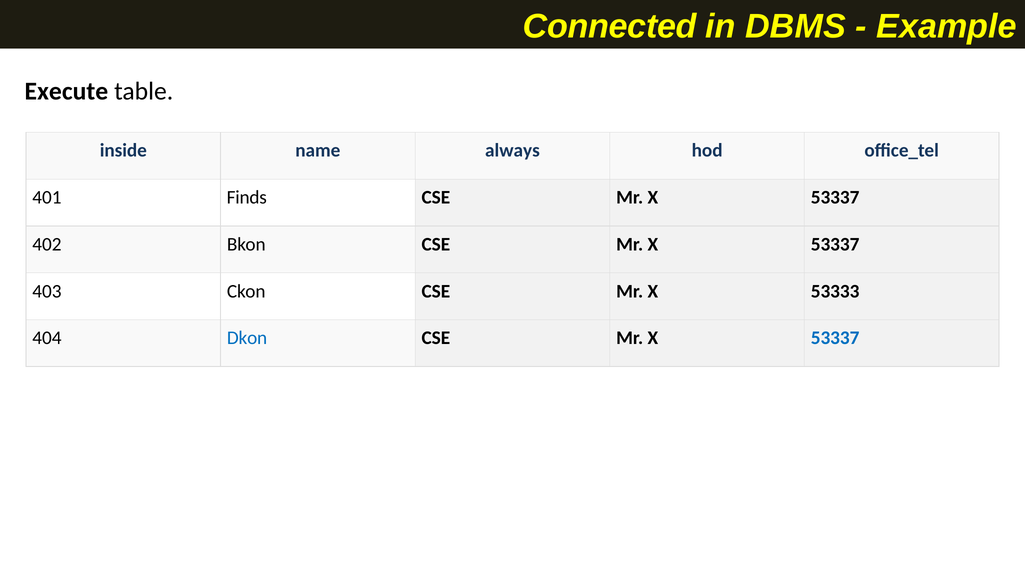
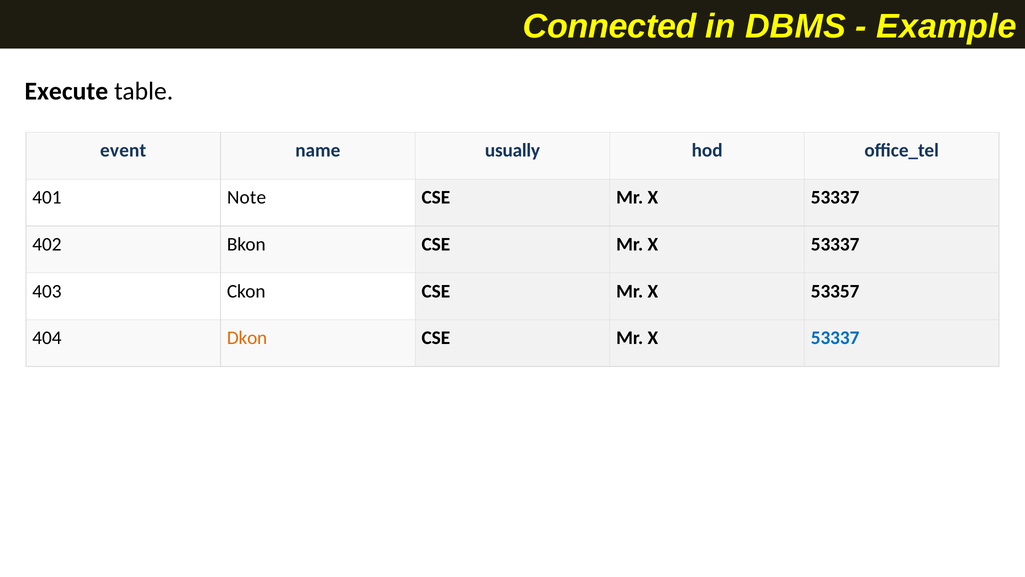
inside: inside -> event
always: always -> usually
Finds: Finds -> Note
53333: 53333 -> 53357
Dkon colour: blue -> orange
